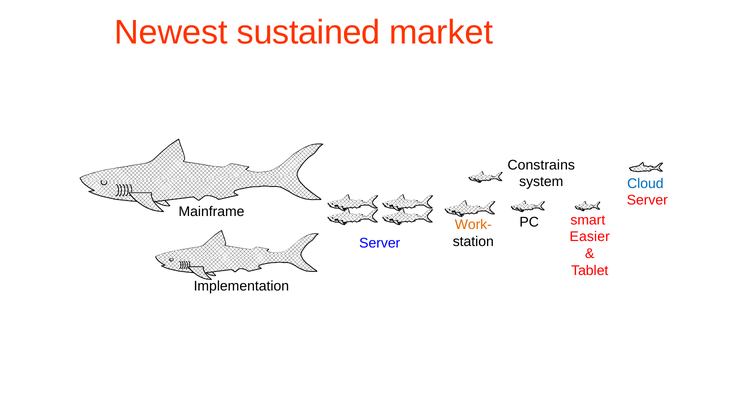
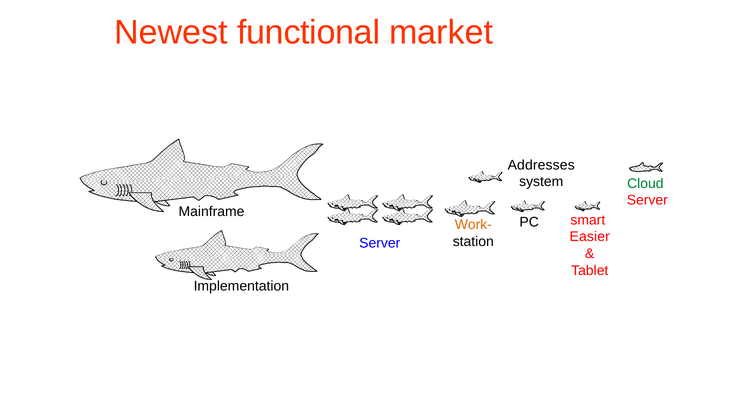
sustained: sustained -> functional
Constrains: Constrains -> Addresses
Cloud colour: blue -> green
